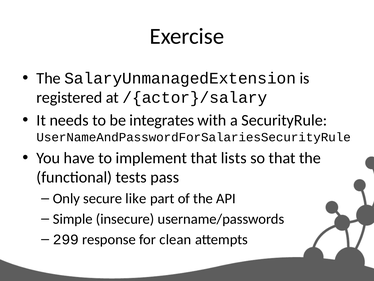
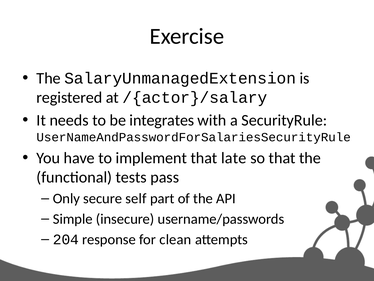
lists: lists -> late
like: like -> self
299: 299 -> 204
